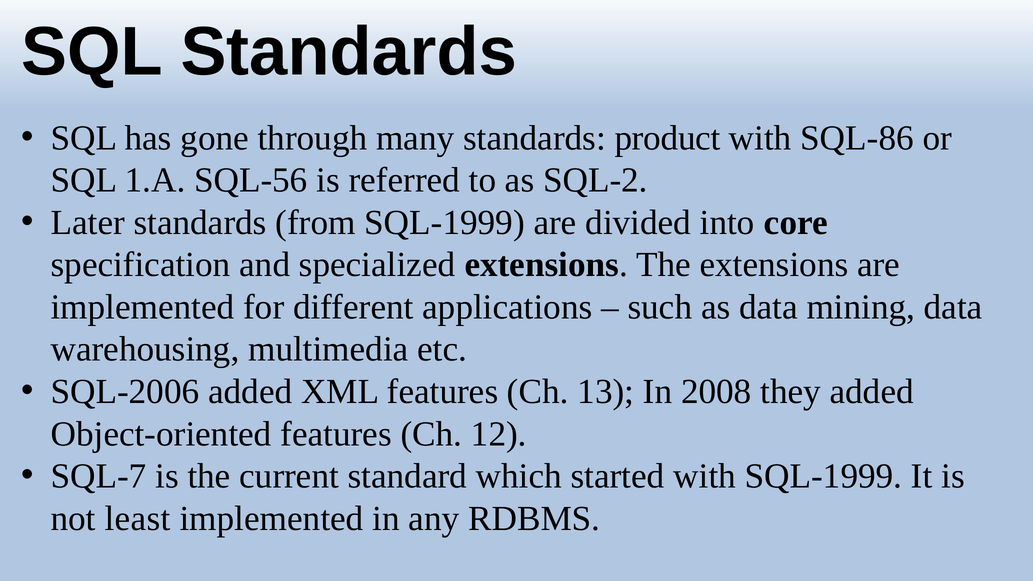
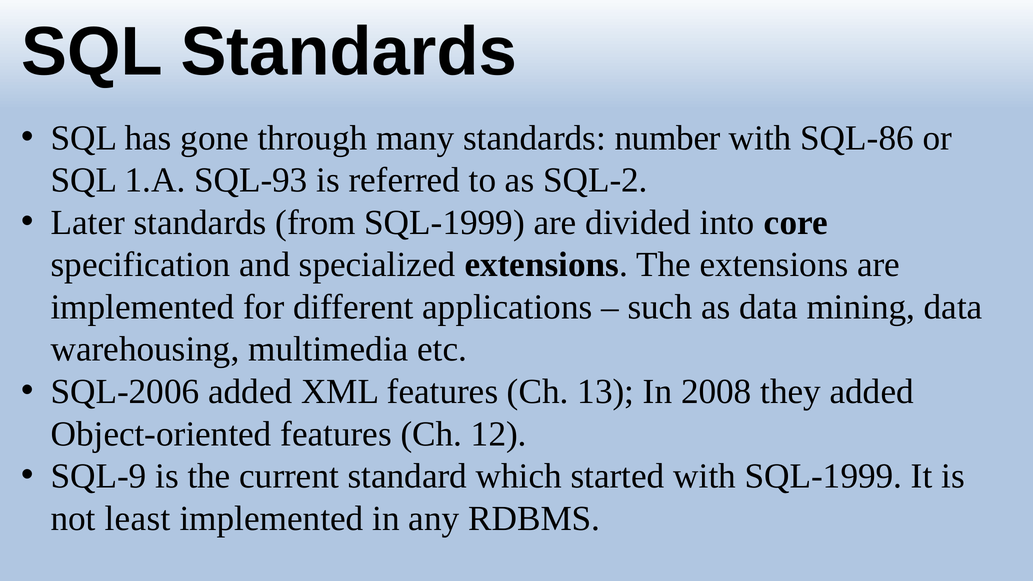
product: product -> number
SQL-56: SQL-56 -> SQL-93
SQL-7: SQL-7 -> SQL-9
